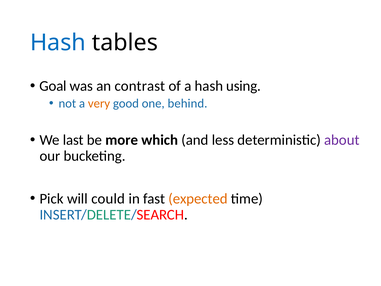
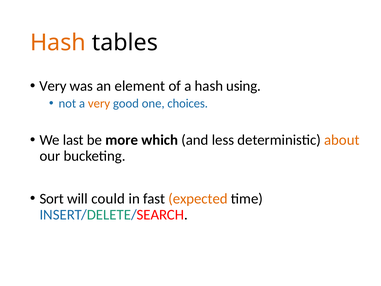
Hash at (58, 43) colour: blue -> orange
Goal at (53, 86): Goal -> Very
contrast: contrast -> element
behind: behind -> choices
about colour: purple -> orange
Pick: Pick -> Sort
